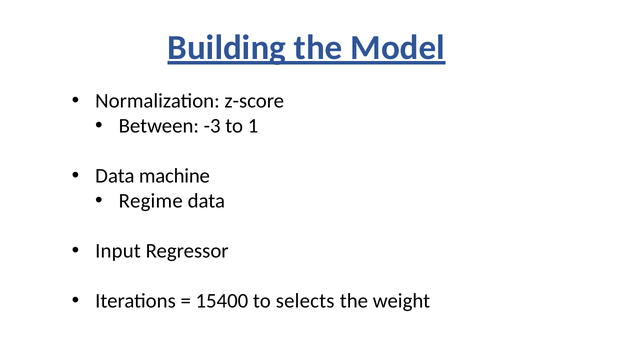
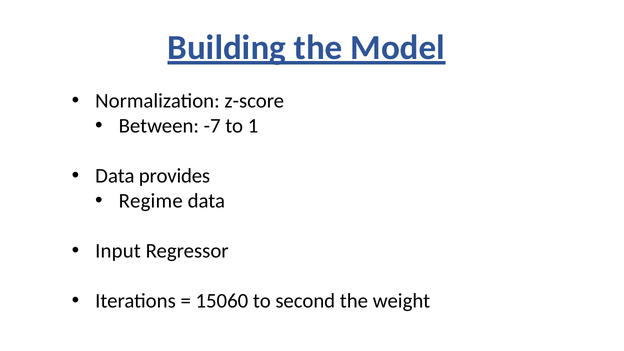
-3: -3 -> -7
machine: machine -> provides
15400: 15400 -> 15060
selects: selects -> second
